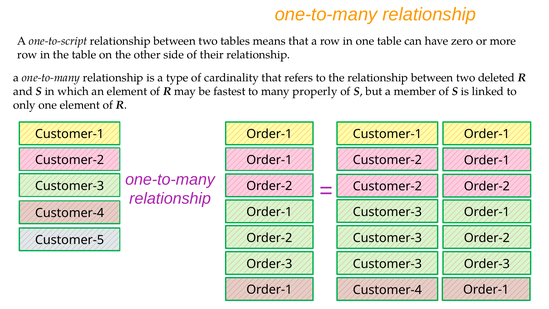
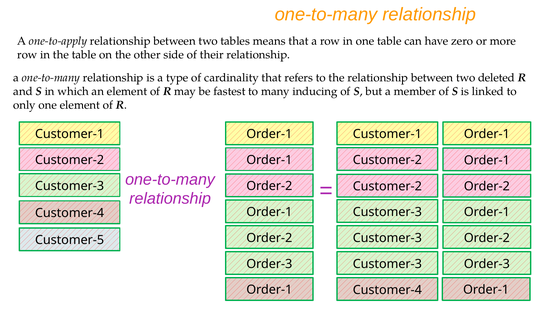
one-to-script: one-to-script -> one-to-apply
properly: properly -> inducing
